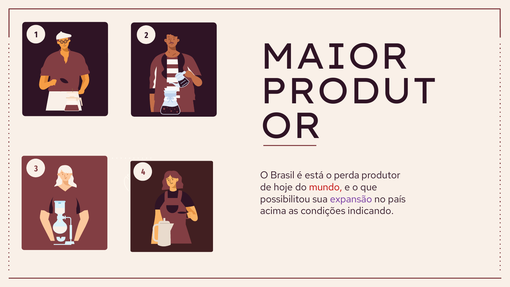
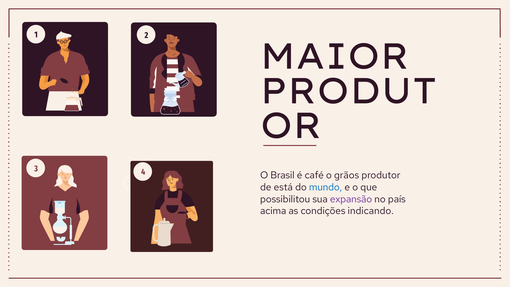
está: está -> café
perda: perda -> grãos
hoje: hoje -> está
mundo colour: red -> blue
